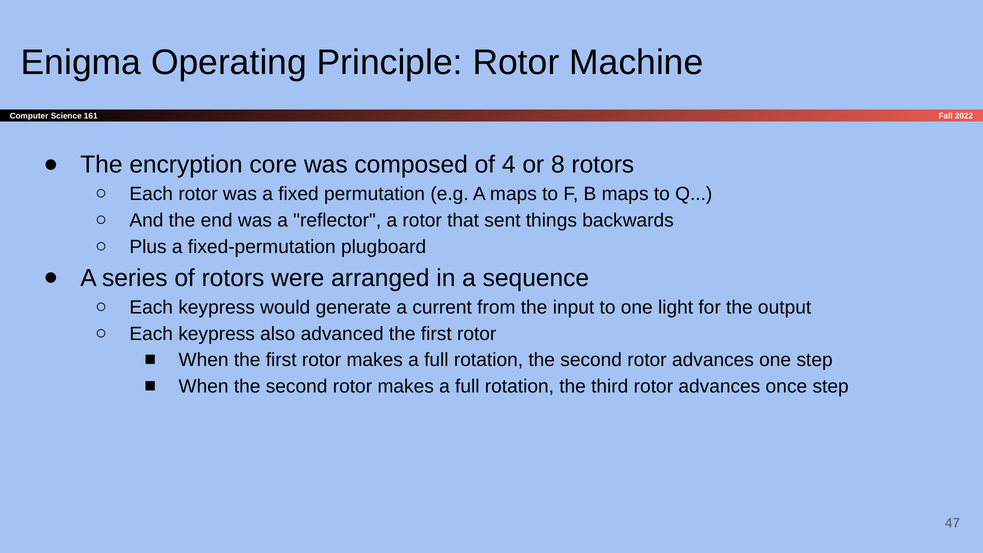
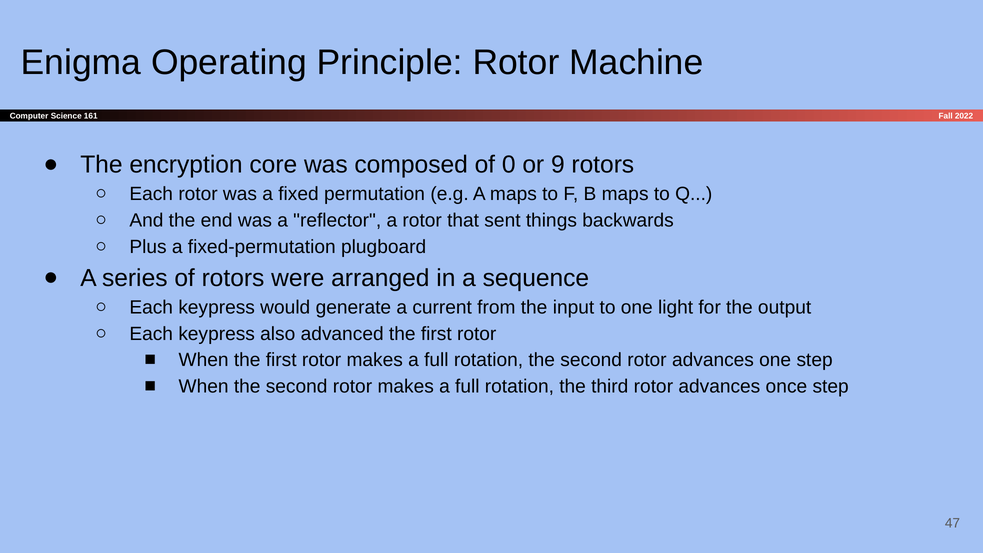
4: 4 -> 0
8: 8 -> 9
